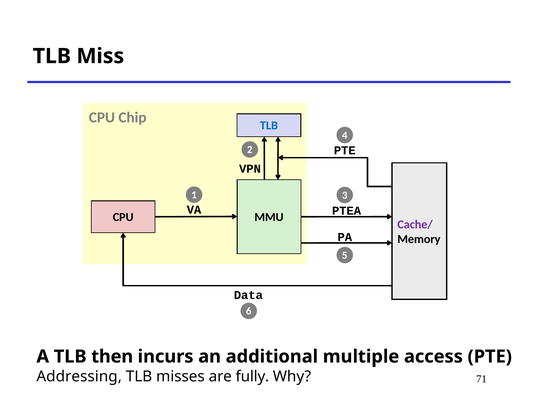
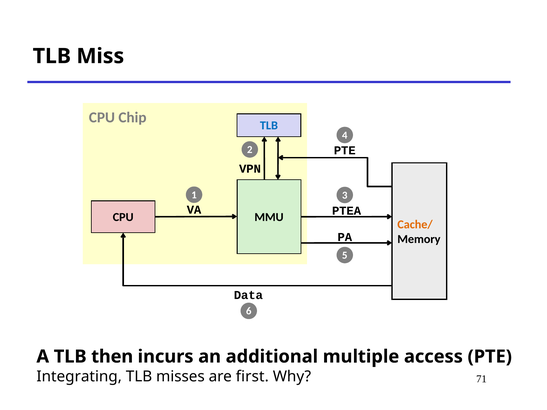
Cache/ colour: purple -> orange
Addressing: Addressing -> Integrating
fully: fully -> first
